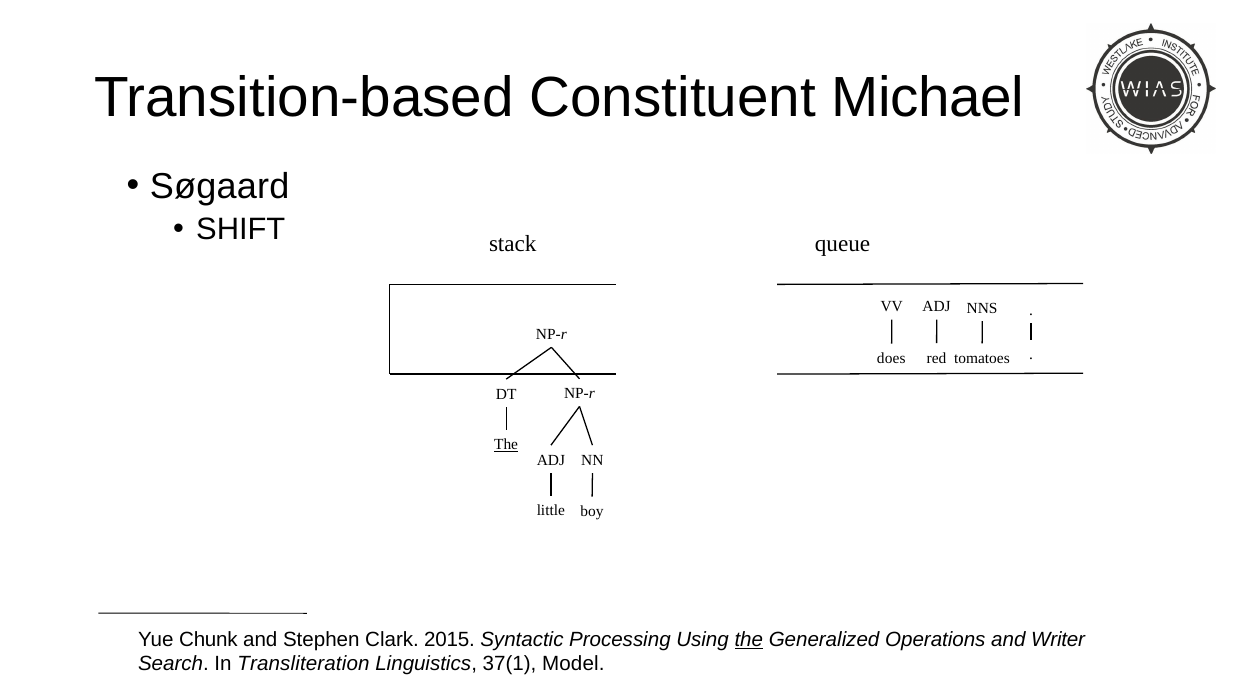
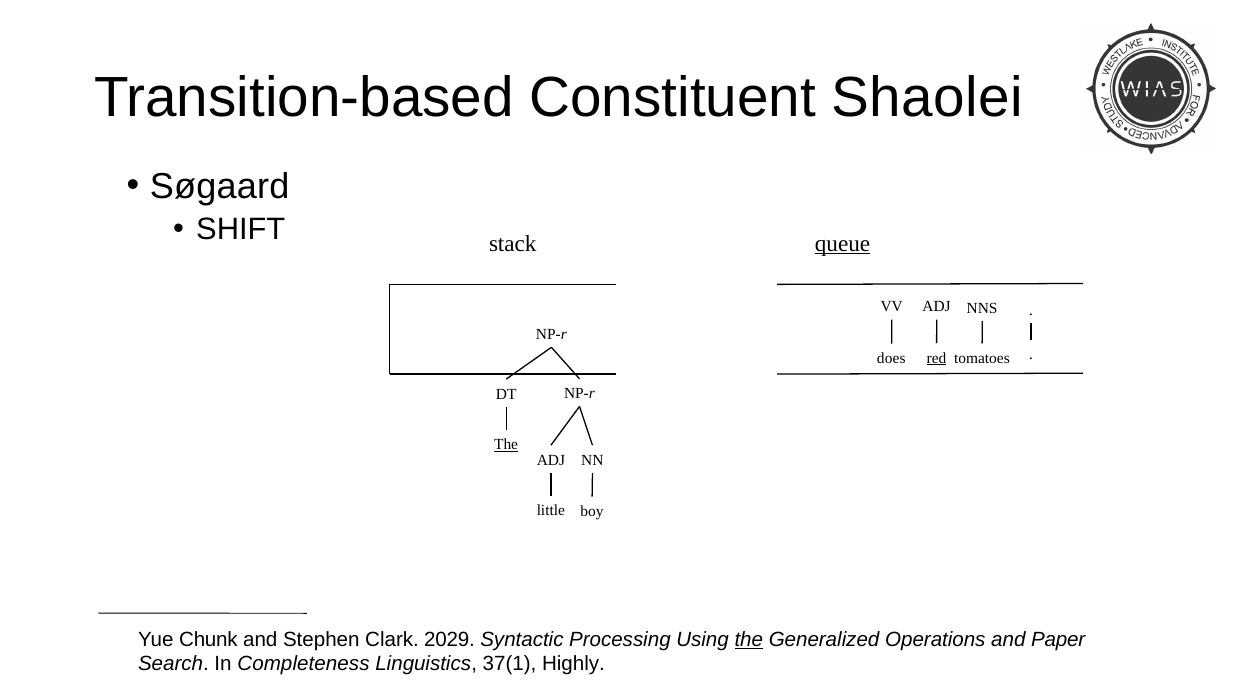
Michael: Michael -> Shaolei
queue underline: none -> present
red underline: none -> present
2015: 2015 -> 2029
Writer: Writer -> Paper
Transliteration: Transliteration -> Completeness
Model: Model -> Highly
